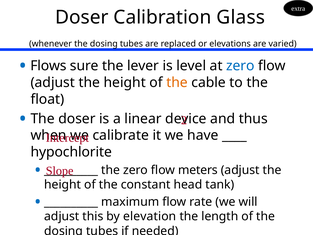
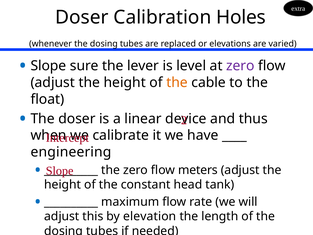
Glass: Glass -> Holes
Flows at (48, 66): Flows -> Slope
zero at (240, 66) colour: blue -> purple
hypochlorite: hypochlorite -> engineering
